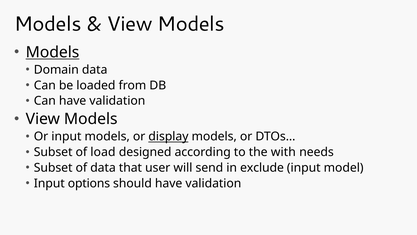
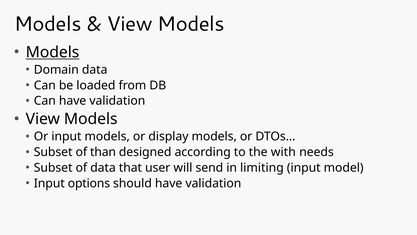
display underline: present -> none
load: load -> than
exclude: exclude -> limiting
